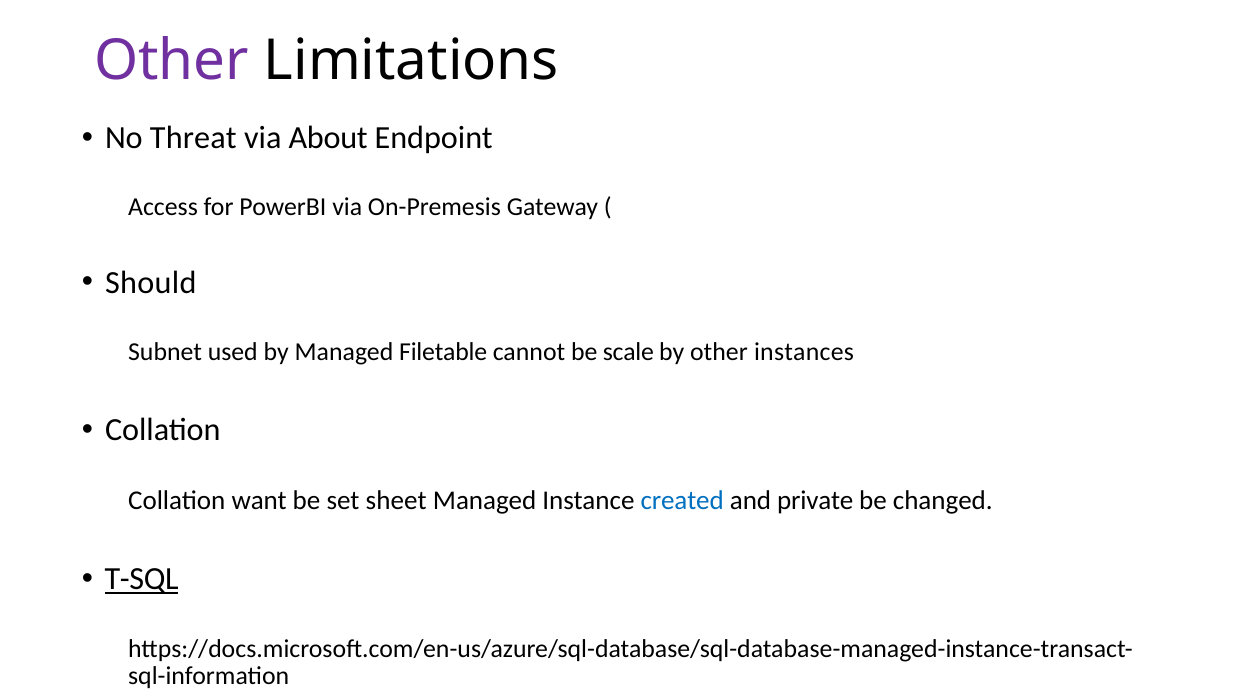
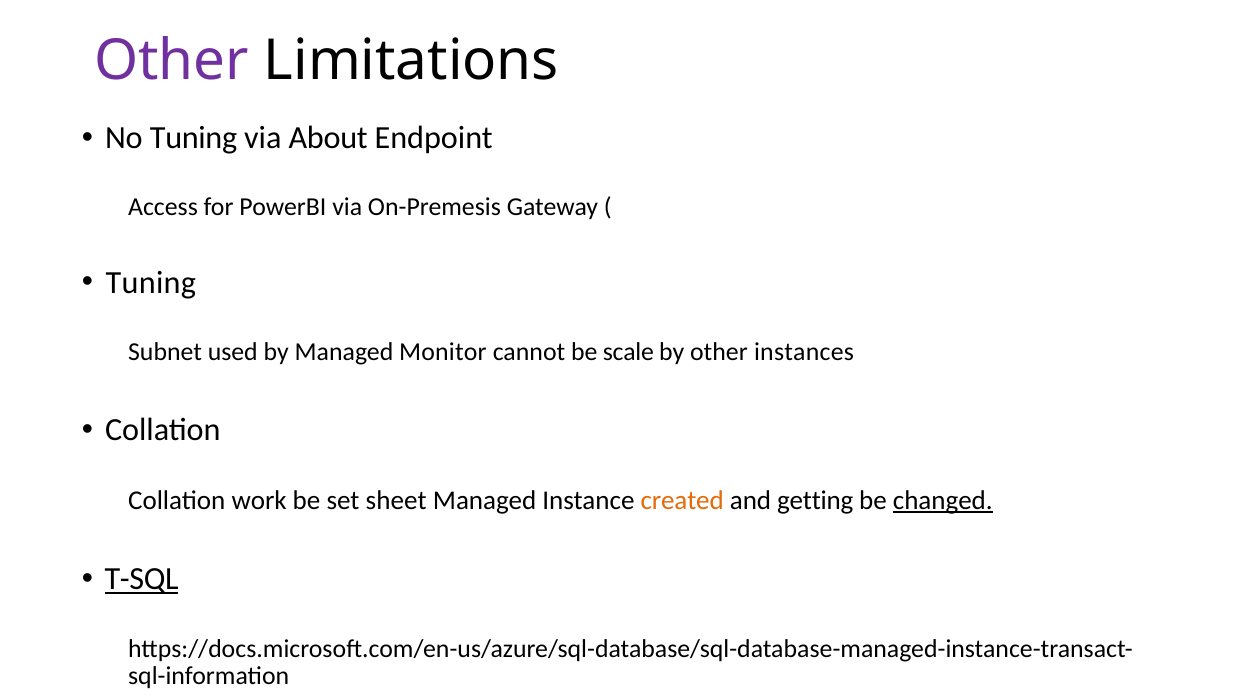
No Threat: Threat -> Tuning
Should at (151, 283): Should -> Tuning
Filetable: Filetable -> Monitor
want: want -> work
created colour: blue -> orange
private: private -> getting
changed underline: none -> present
